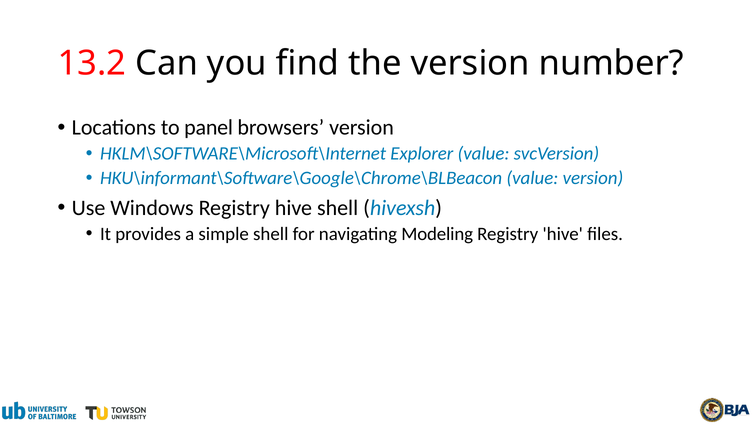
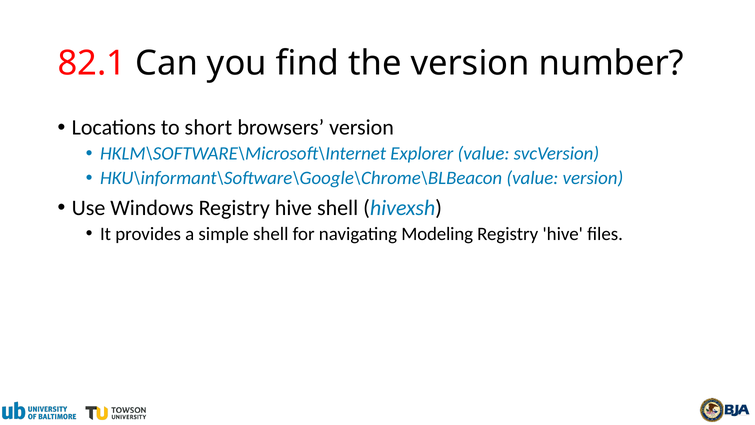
13.2: 13.2 -> 82.1
panel: panel -> short
